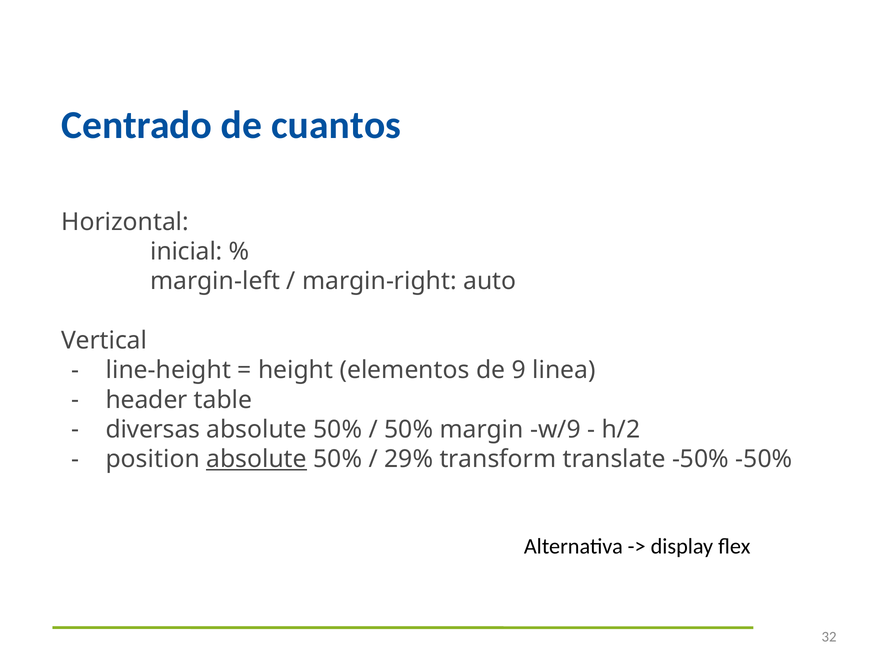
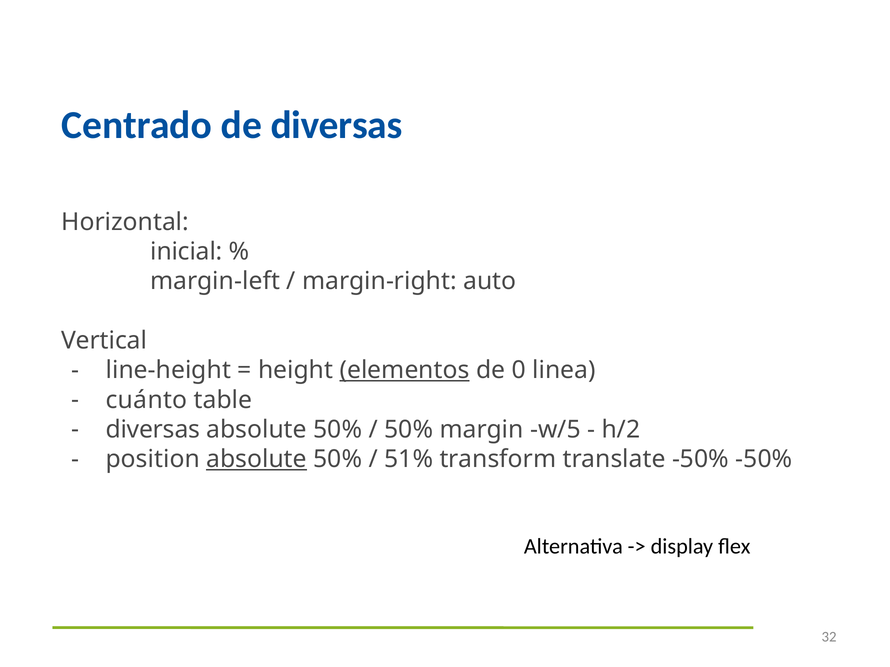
de cuantos: cuantos -> diversas
elementos underline: none -> present
9: 9 -> 0
header: header -> cuánto
w/9: w/9 -> w/5
29%: 29% -> 51%
